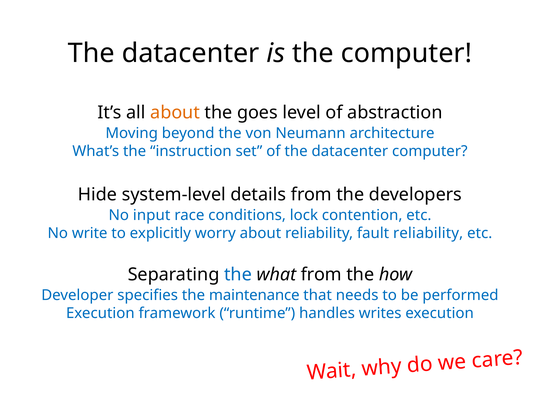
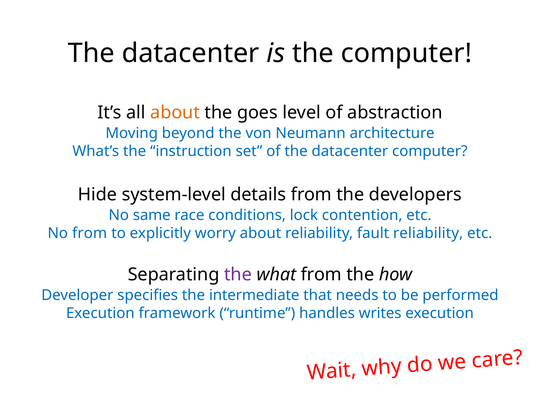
input: input -> same
No write: write -> from
the at (238, 275) colour: blue -> purple
maintenance: maintenance -> intermediate
